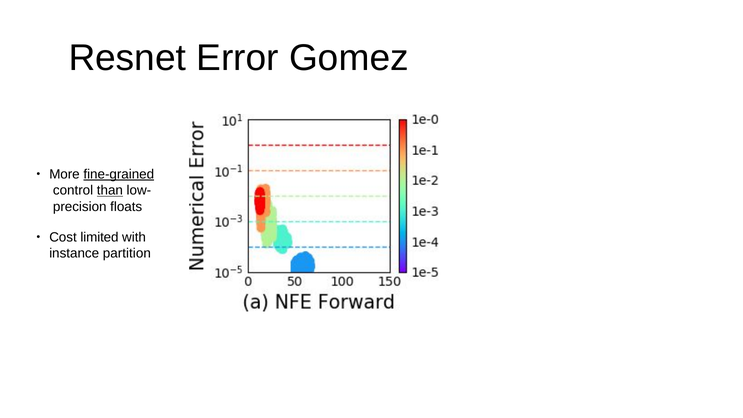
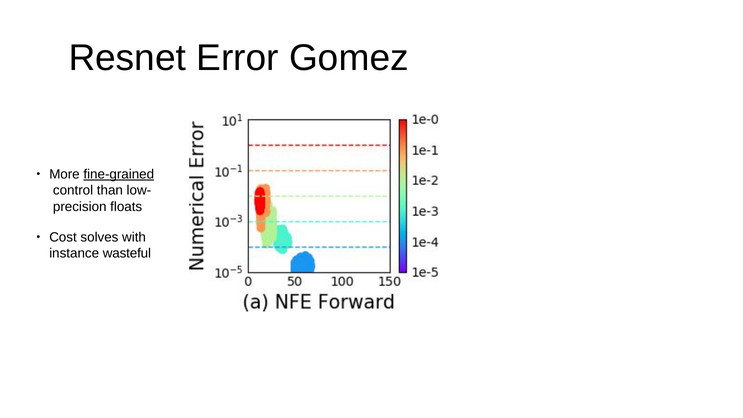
than underline: present -> none
limited: limited -> solves
partition: partition -> wasteful
